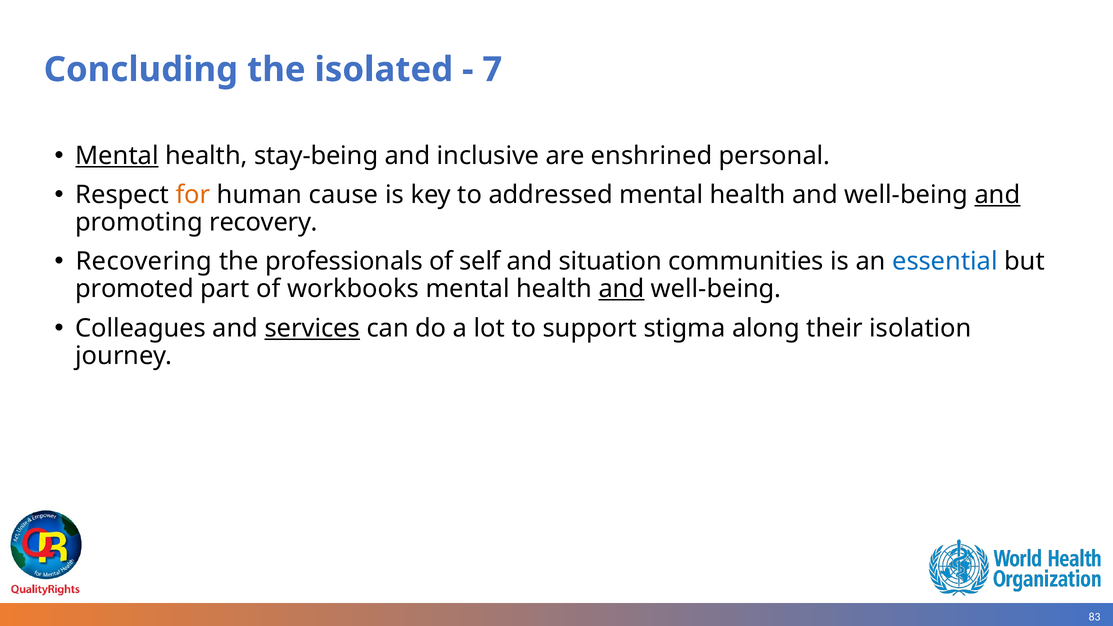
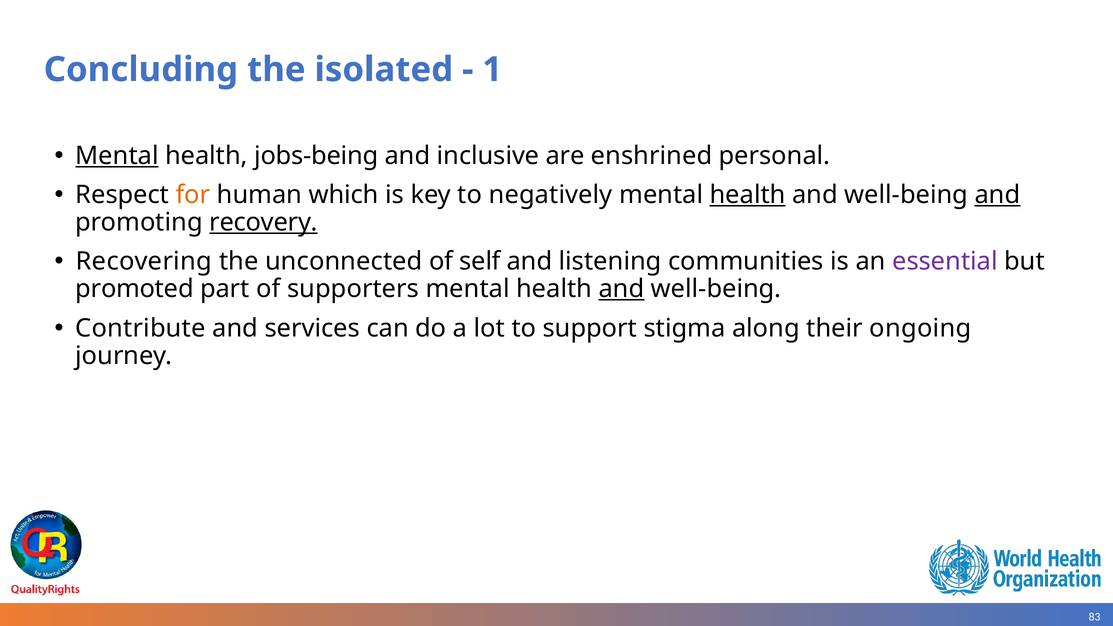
7: 7 -> 1
stay-being: stay-being -> jobs-being
cause: cause -> which
addressed: addressed -> negatively
health at (748, 195) underline: none -> present
recovery underline: none -> present
professionals: professionals -> unconnected
situation: situation -> listening
essential colour: blue -> purple
workbooks: workbooks -> supporters
Colleagues: Colleagues -> Contribute
services underline: present -> none
isolation: isolation -> ongoing
